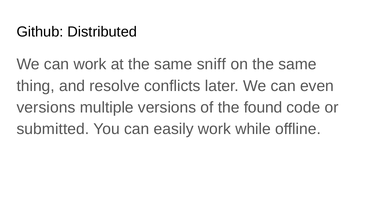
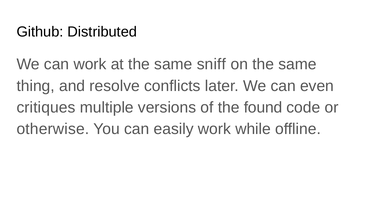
versions at (46, 107): versions -> critiques
submitted: submitted -> otherwise
